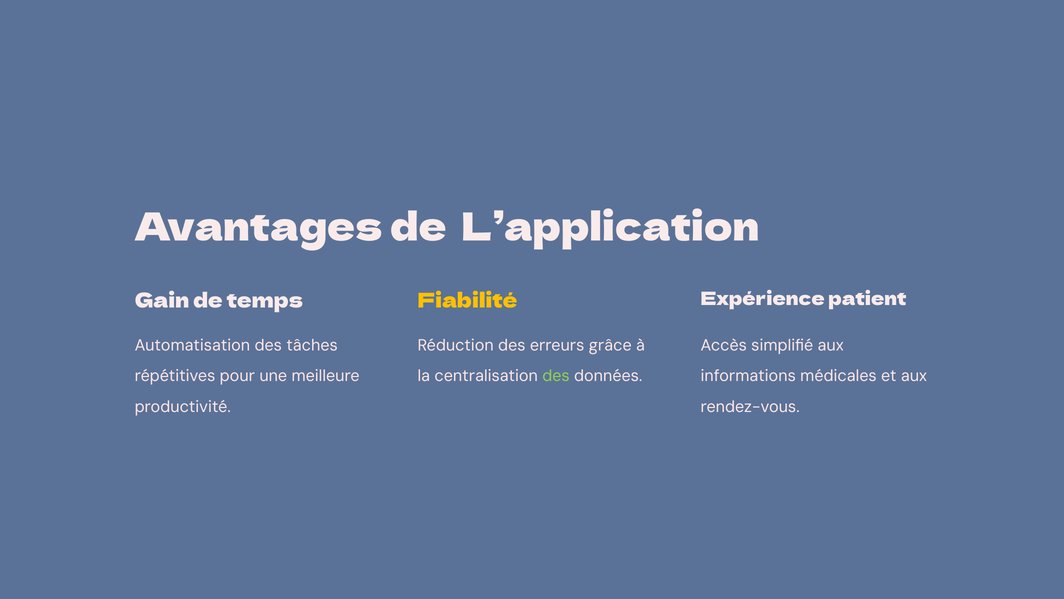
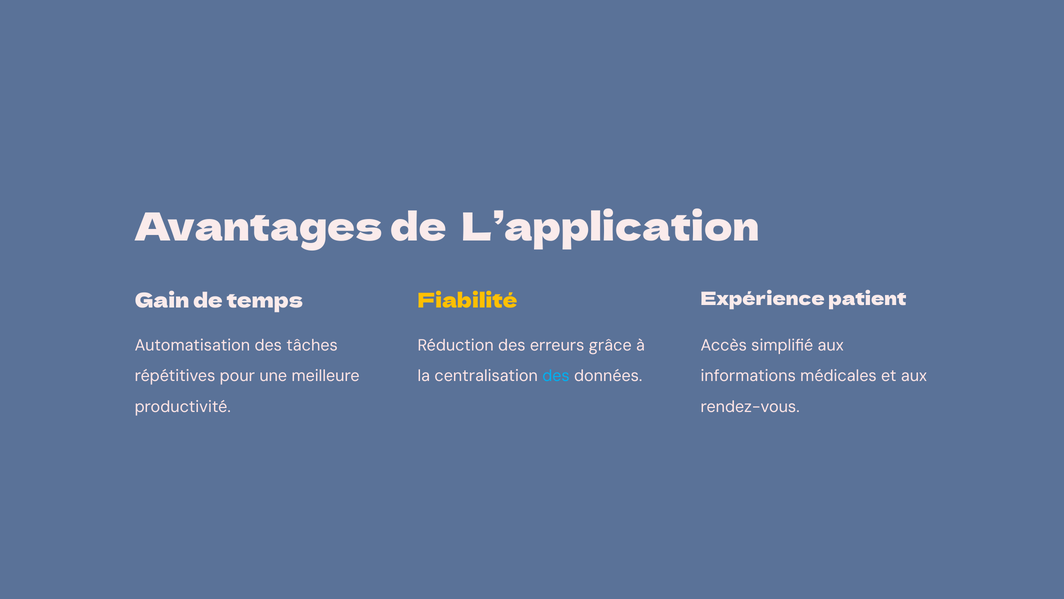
des at (556, 376) colour: light green -> light blue
